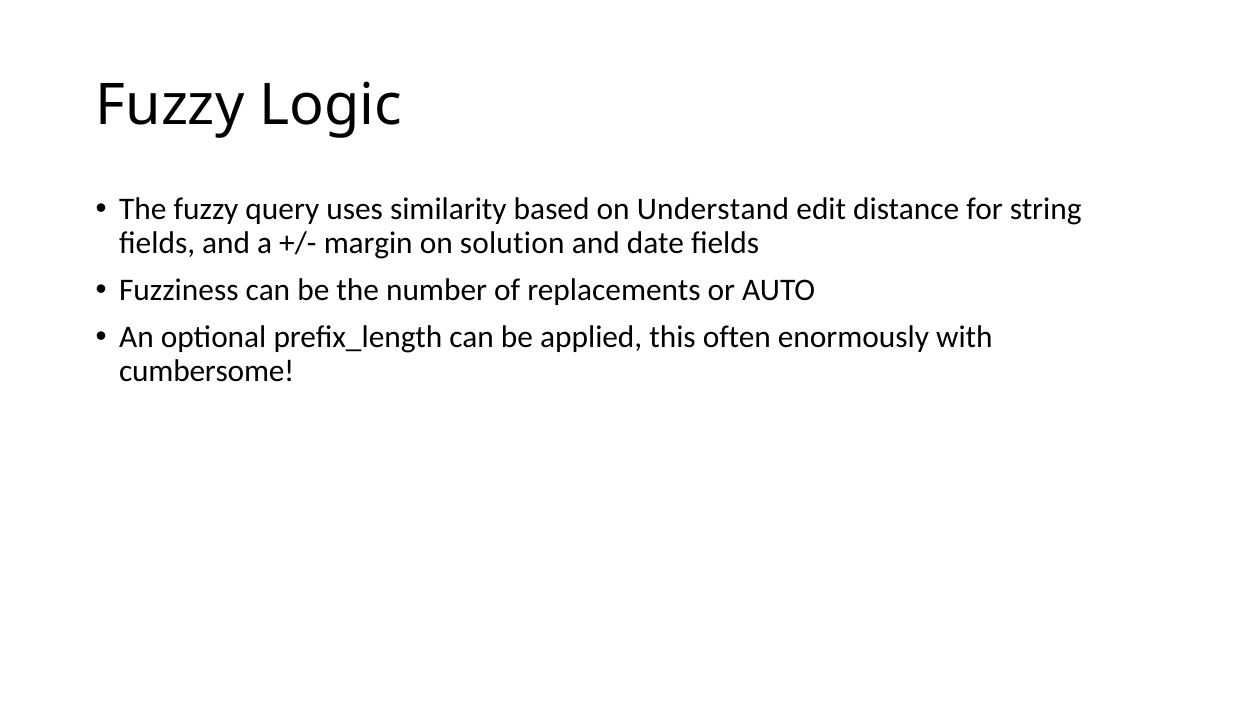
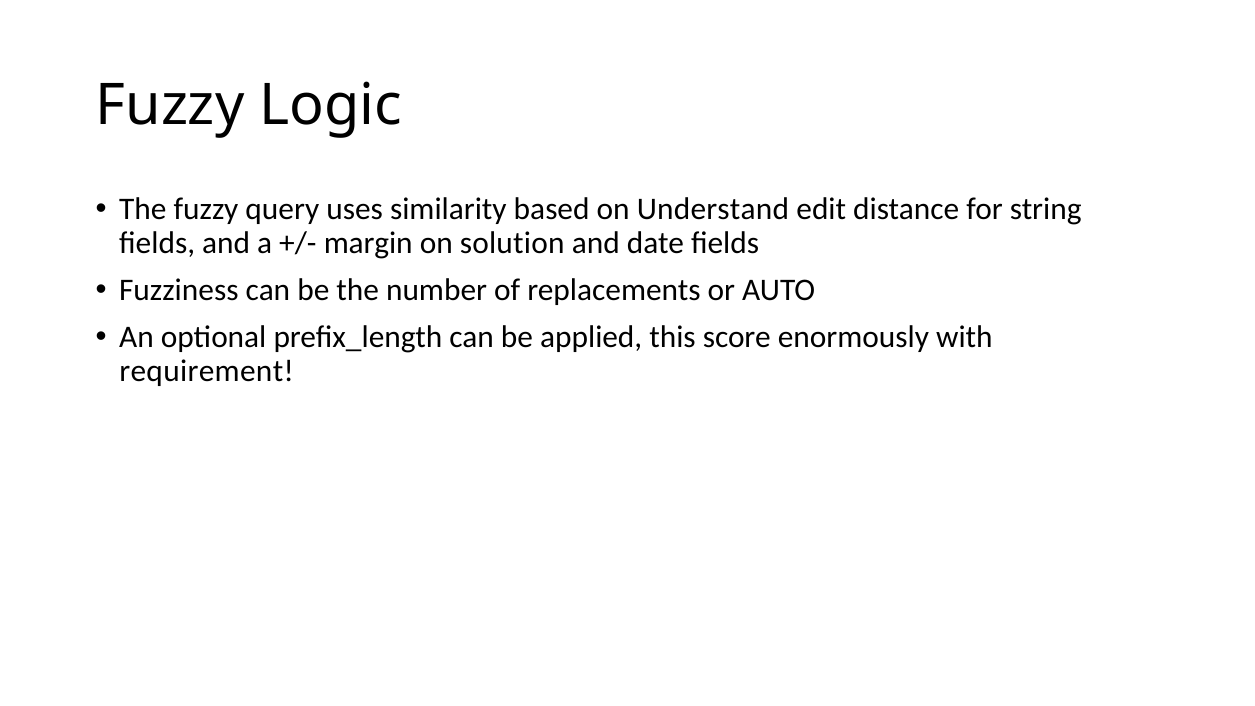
often: often -> score
cumbersome: cumbersome -> requirement
